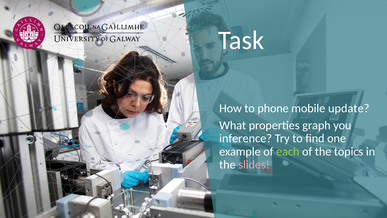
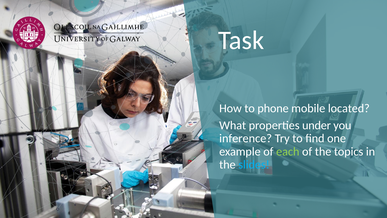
update: update -> located
graph: graph -> under
slides colour: pink -> light blue
